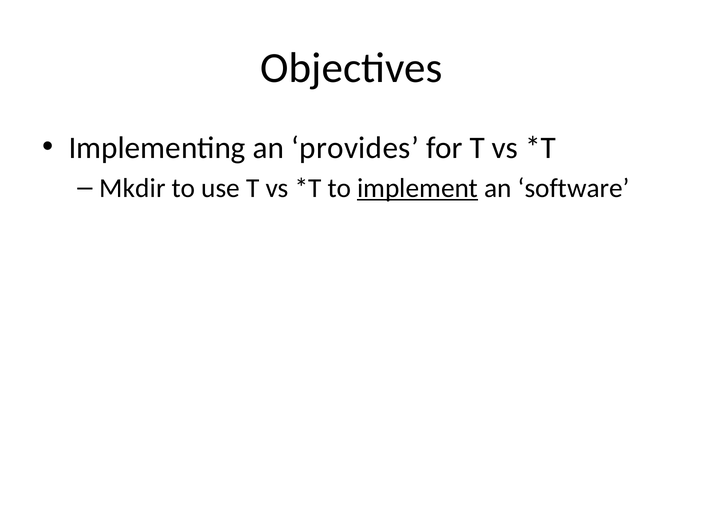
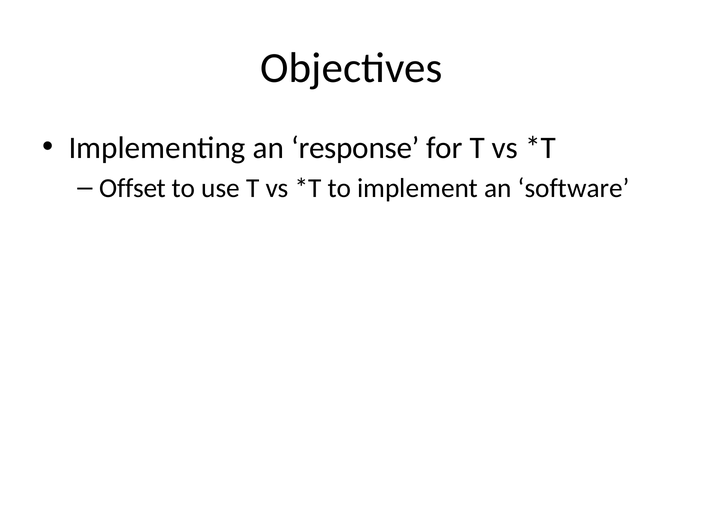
provides: provides -> response
Mkdir: Mkdir -> Offset
implement underline: present -> none
